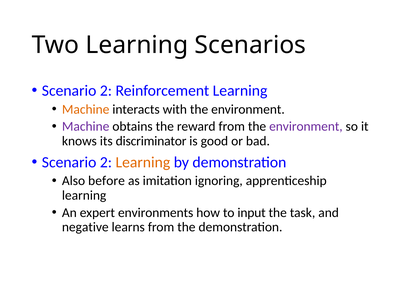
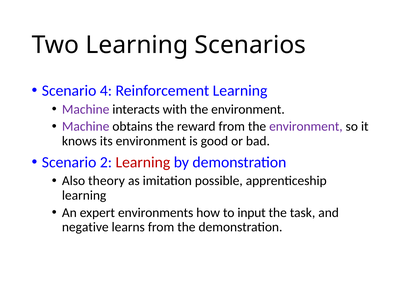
2 at (106, 91): 2 -> 4
Machine at (86, 109) colour: orange -> purple
its discriminator: discriminator -> environment
Learning at (143, 162) colour: orange -> red
before: before -> theory
ignoring: ignoring -> possible
